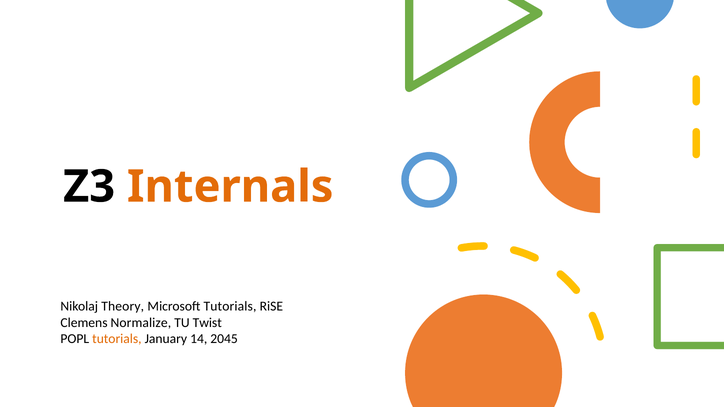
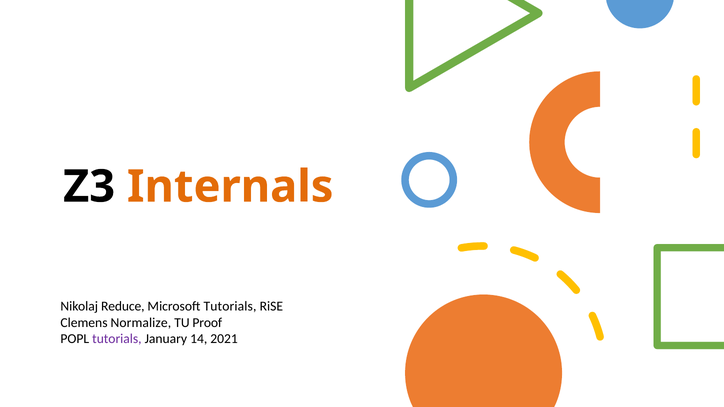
Theory: Theory -> Reduce
Twist: Twist -> Proof
tutorials at (117, 339) colour: orange -> purple
2045: 2045 -> 2021
